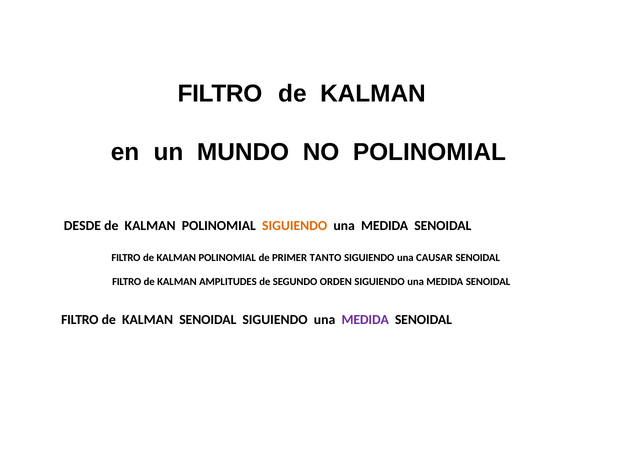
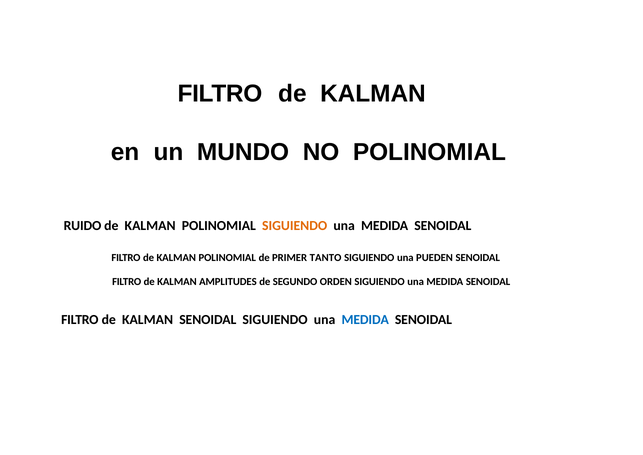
DESDE: DESDE -> RUIDO
CAUSAR: CAUSAR -> PUEDEN
MEDIDA at (365, 320) colour: purple -> blue
